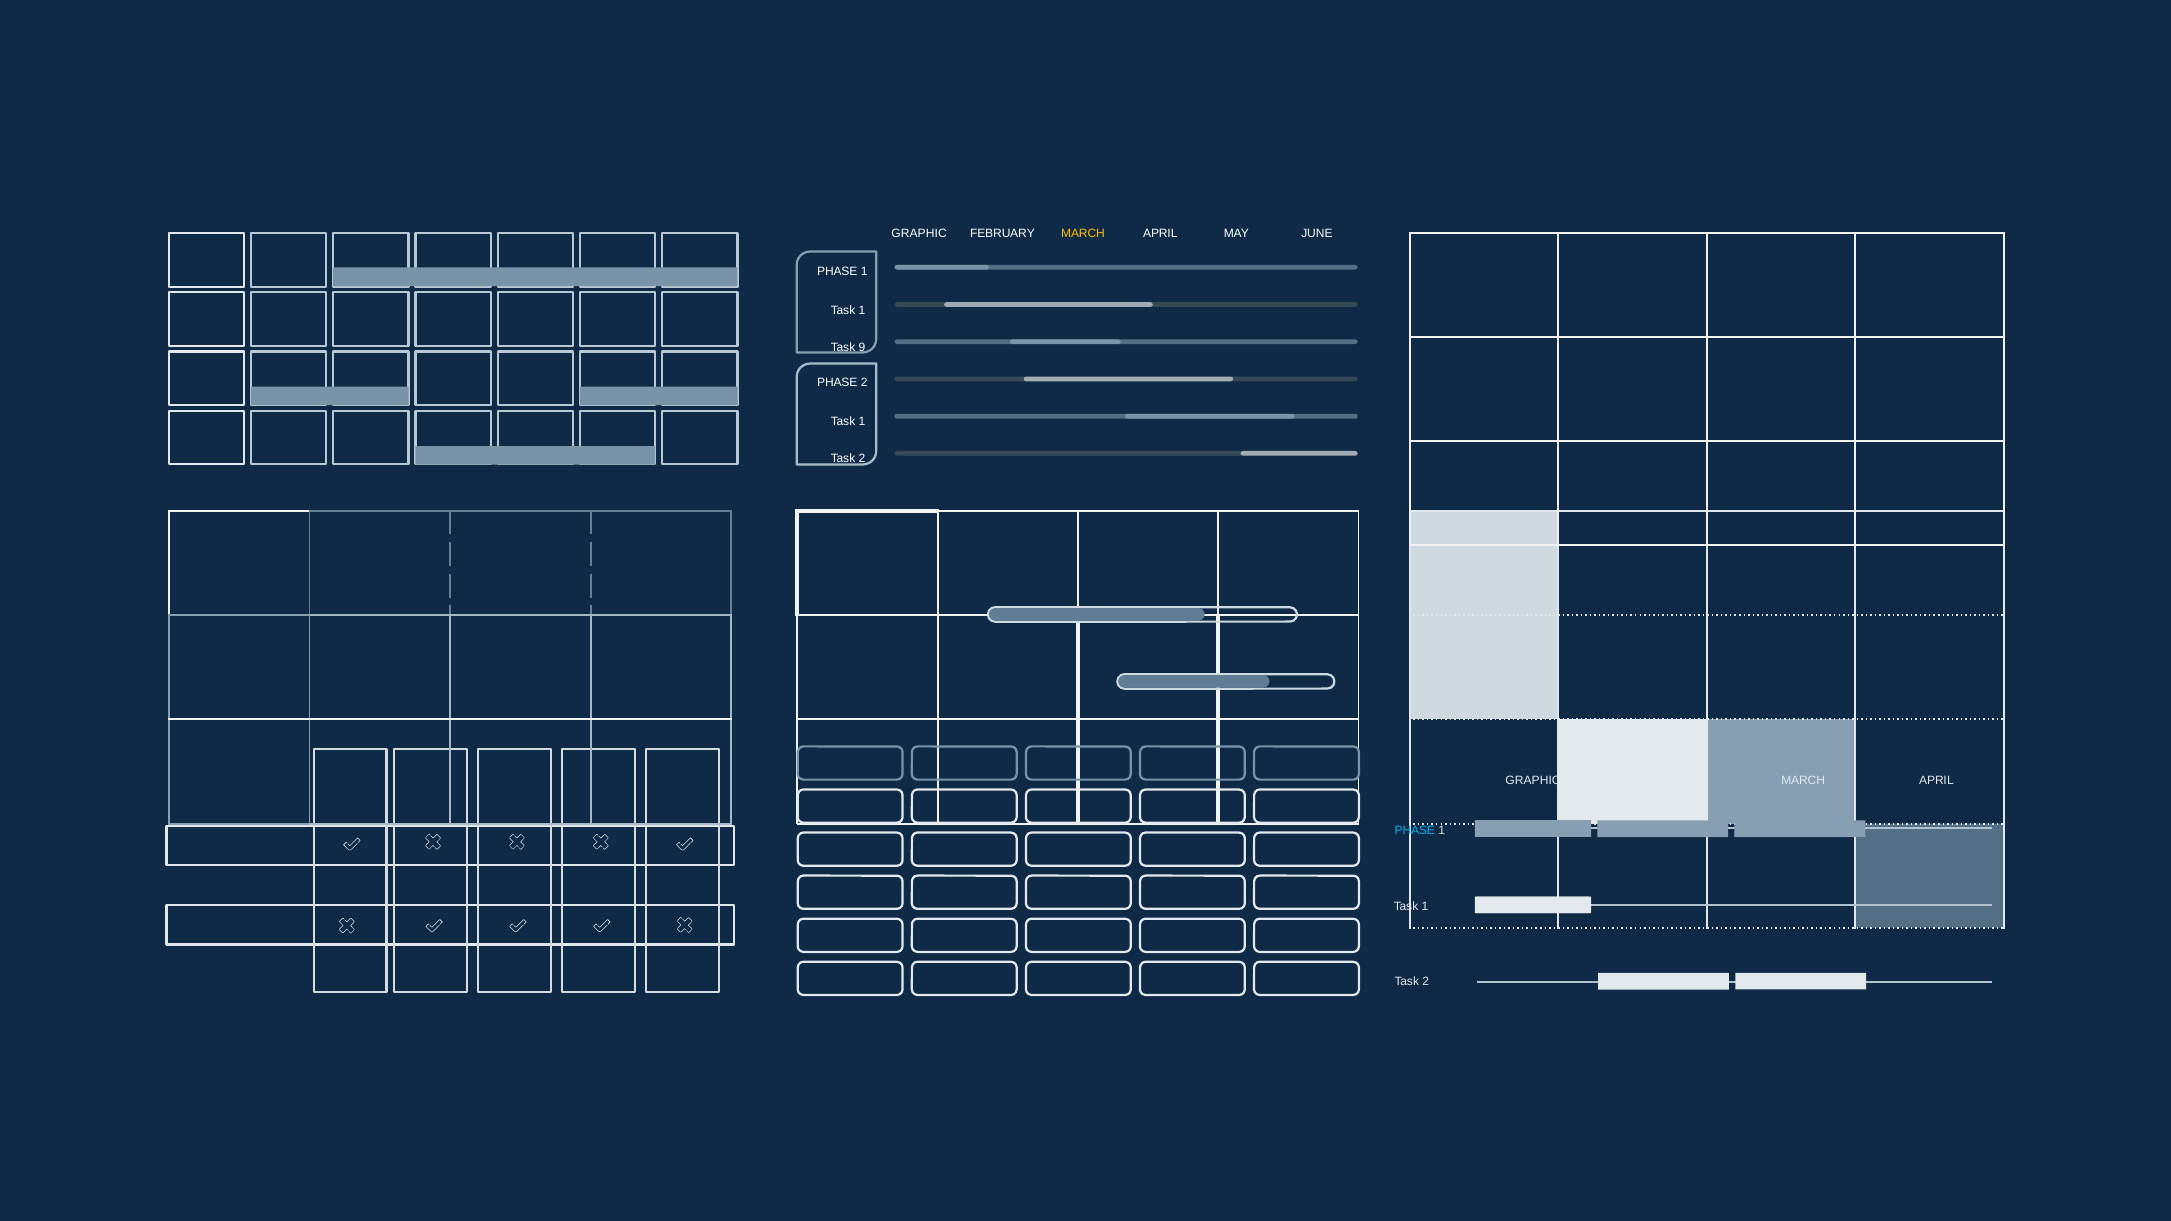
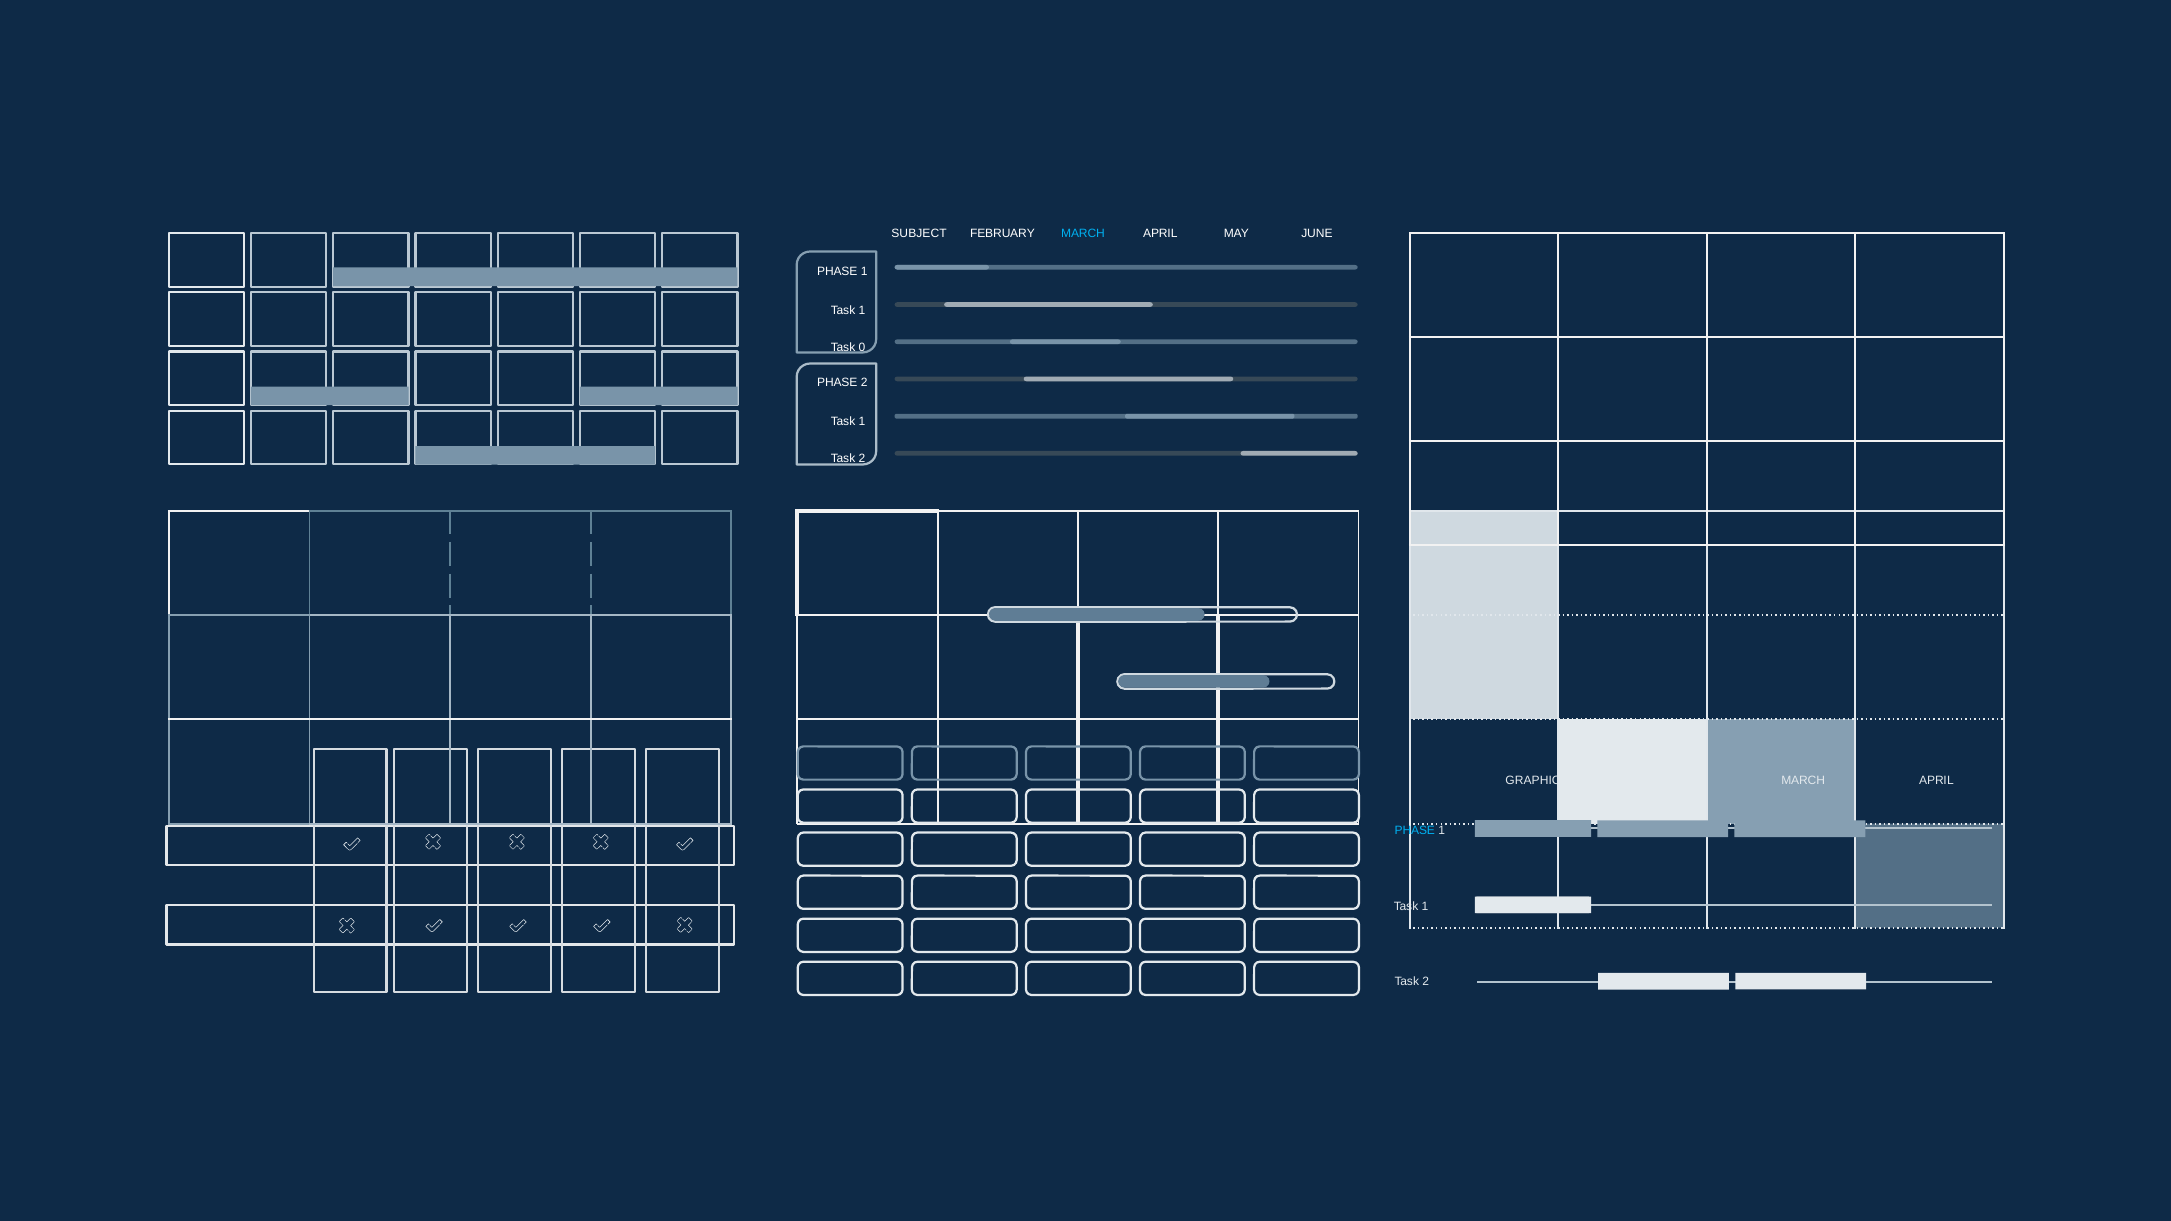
GRAPHIC at (919, 234): GRAPHIC -> SUBJECT
MARCH at (1083, 234) colour: yellow -> light blue
9: 9 -> 0
